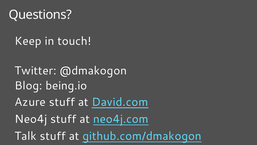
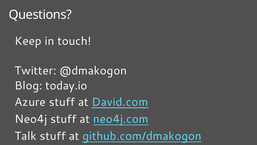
being.io: being.io -> today.io
